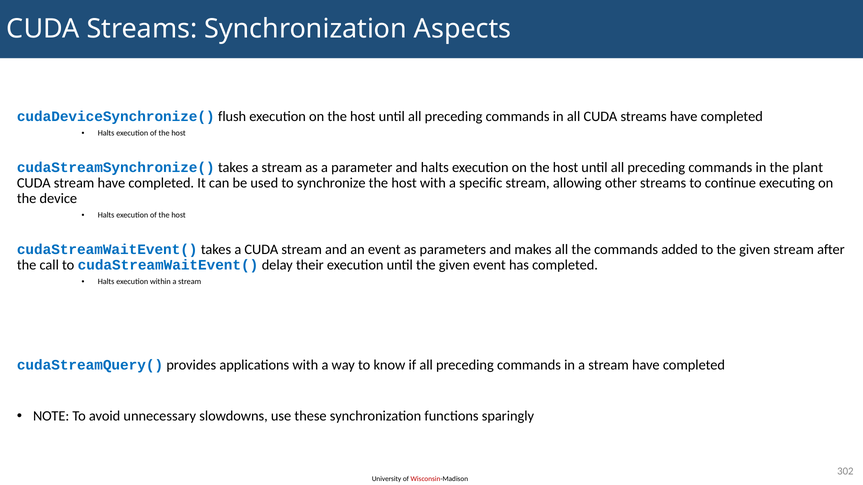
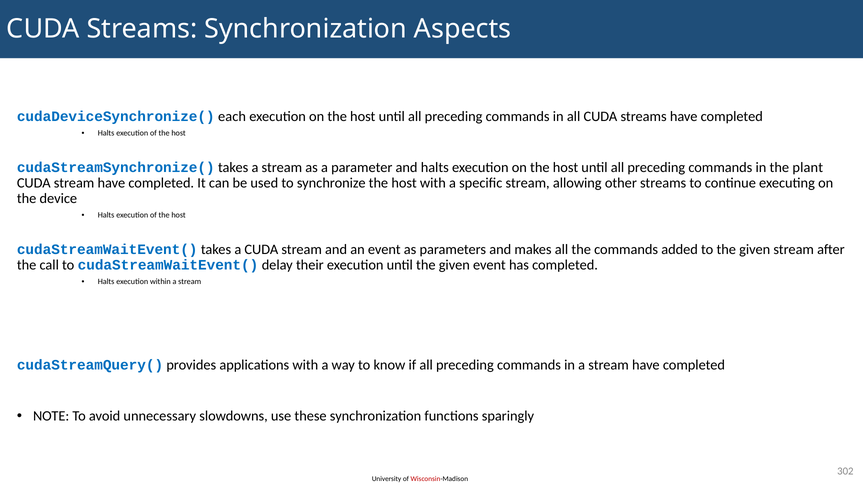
flush: flush -> each
